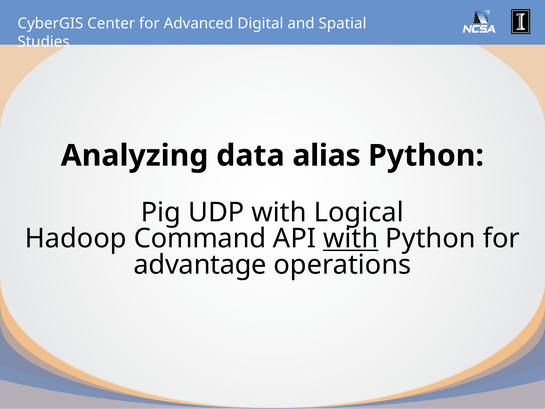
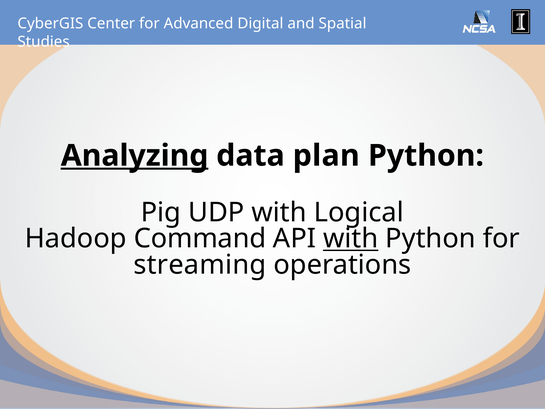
Analyzing underline: none -> present
alias: alias -> plan
advantage: advantage -> streaming
